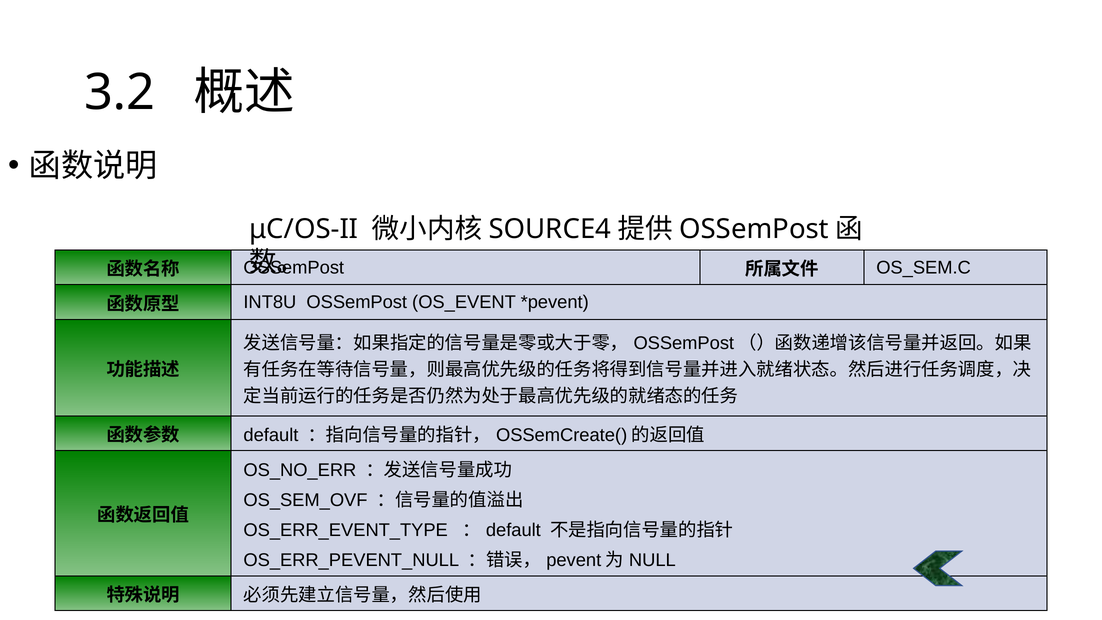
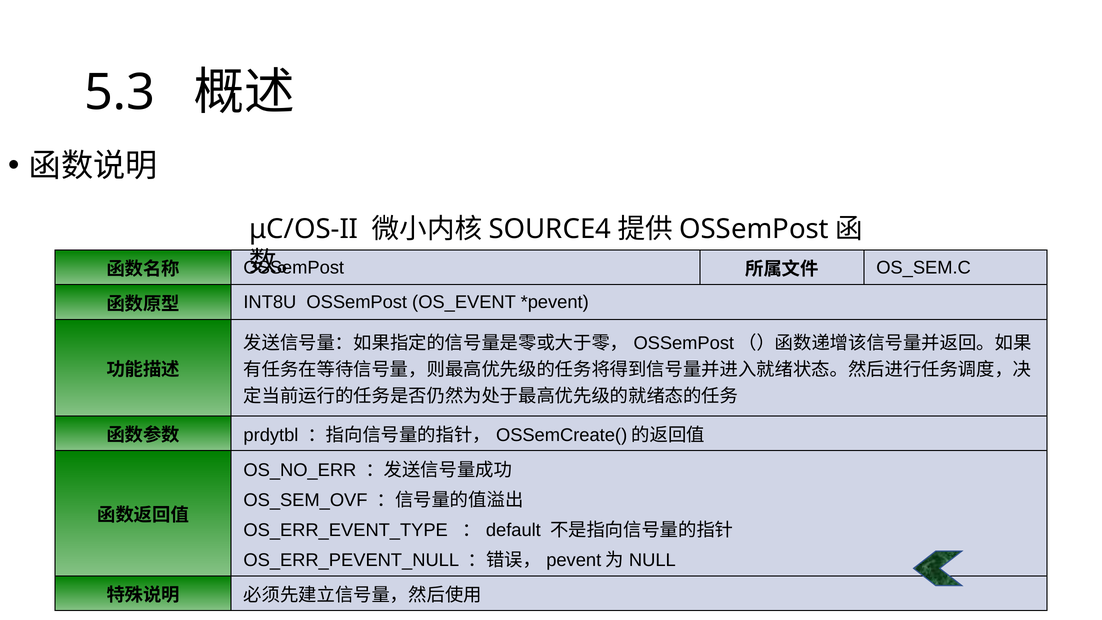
3.2: 3.2 -> 5.3
default at (271, 435): default -> prdytbl
